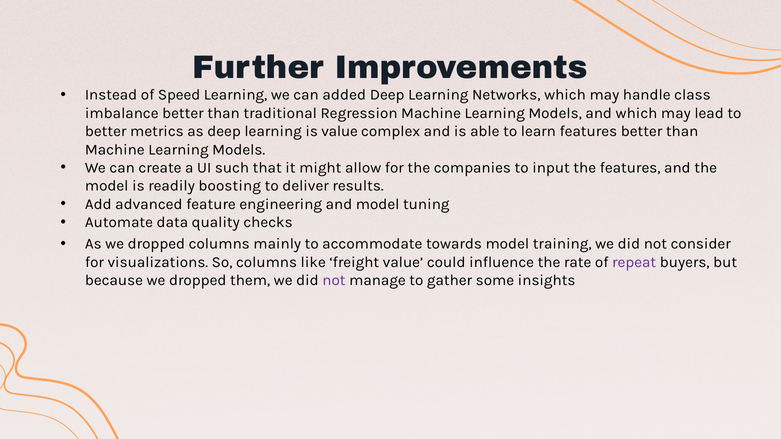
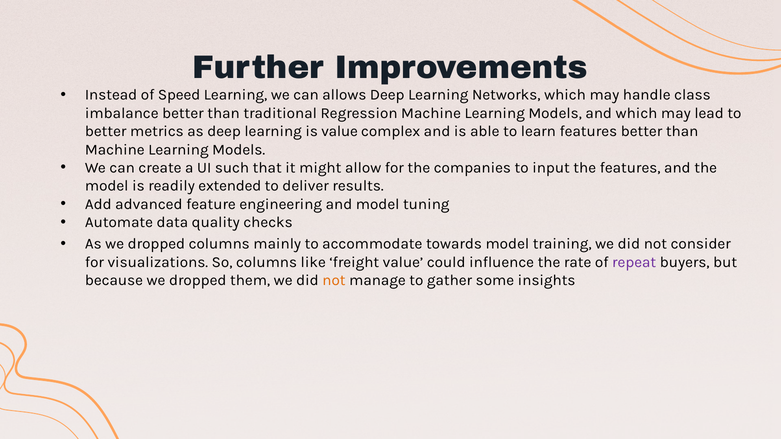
added: added -> allows
boosting: boosting -> extended
not at (334, 281) colour: purple -> orange
